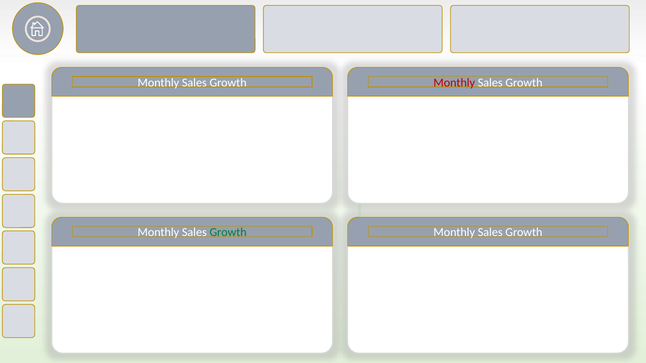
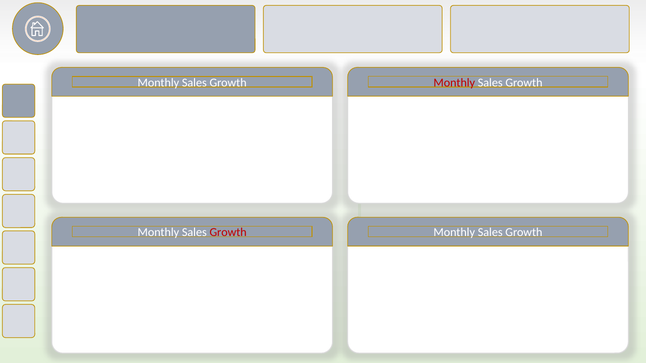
Growth at (228, 233) colour: green -> red
